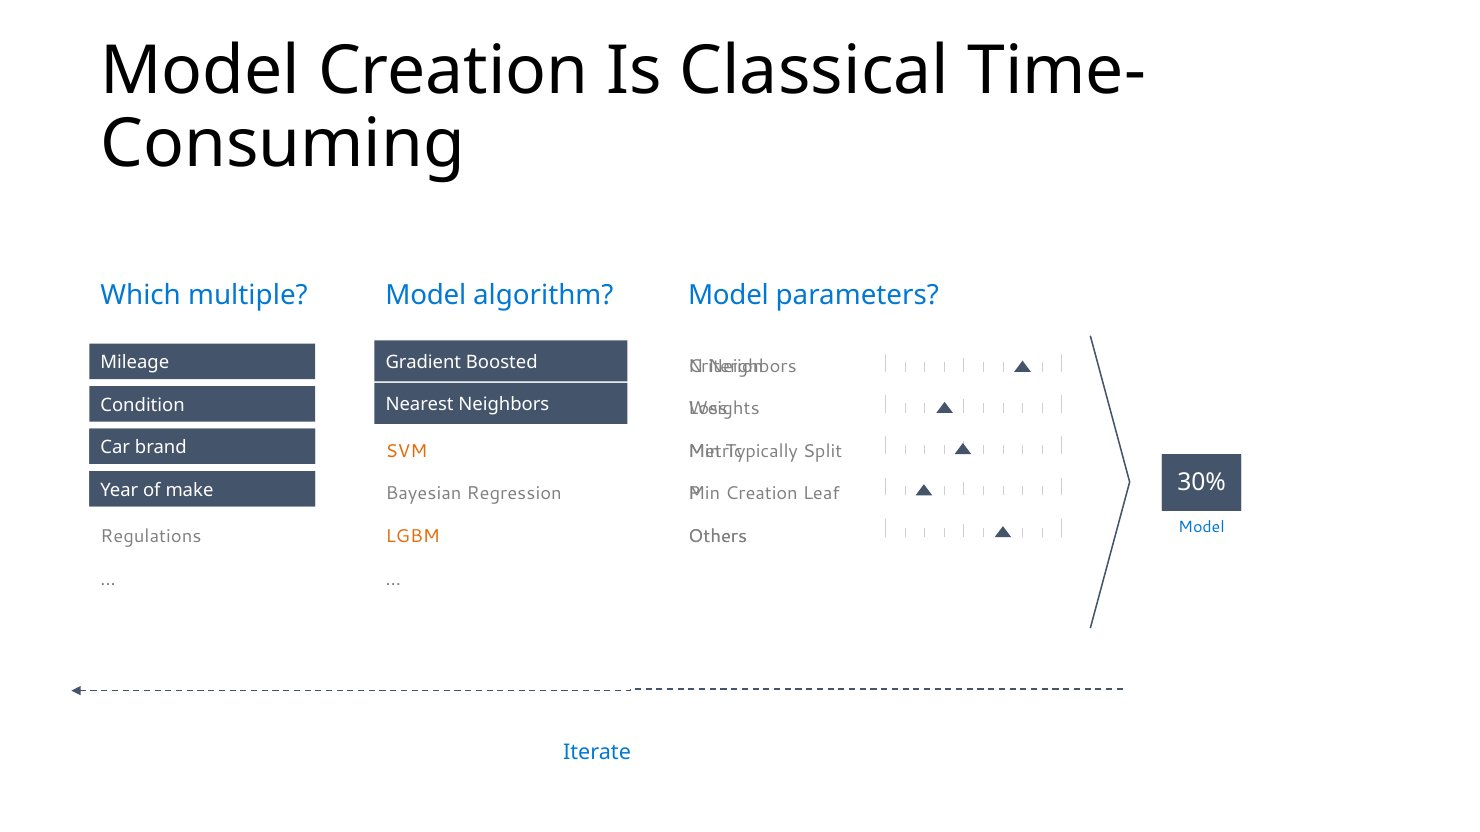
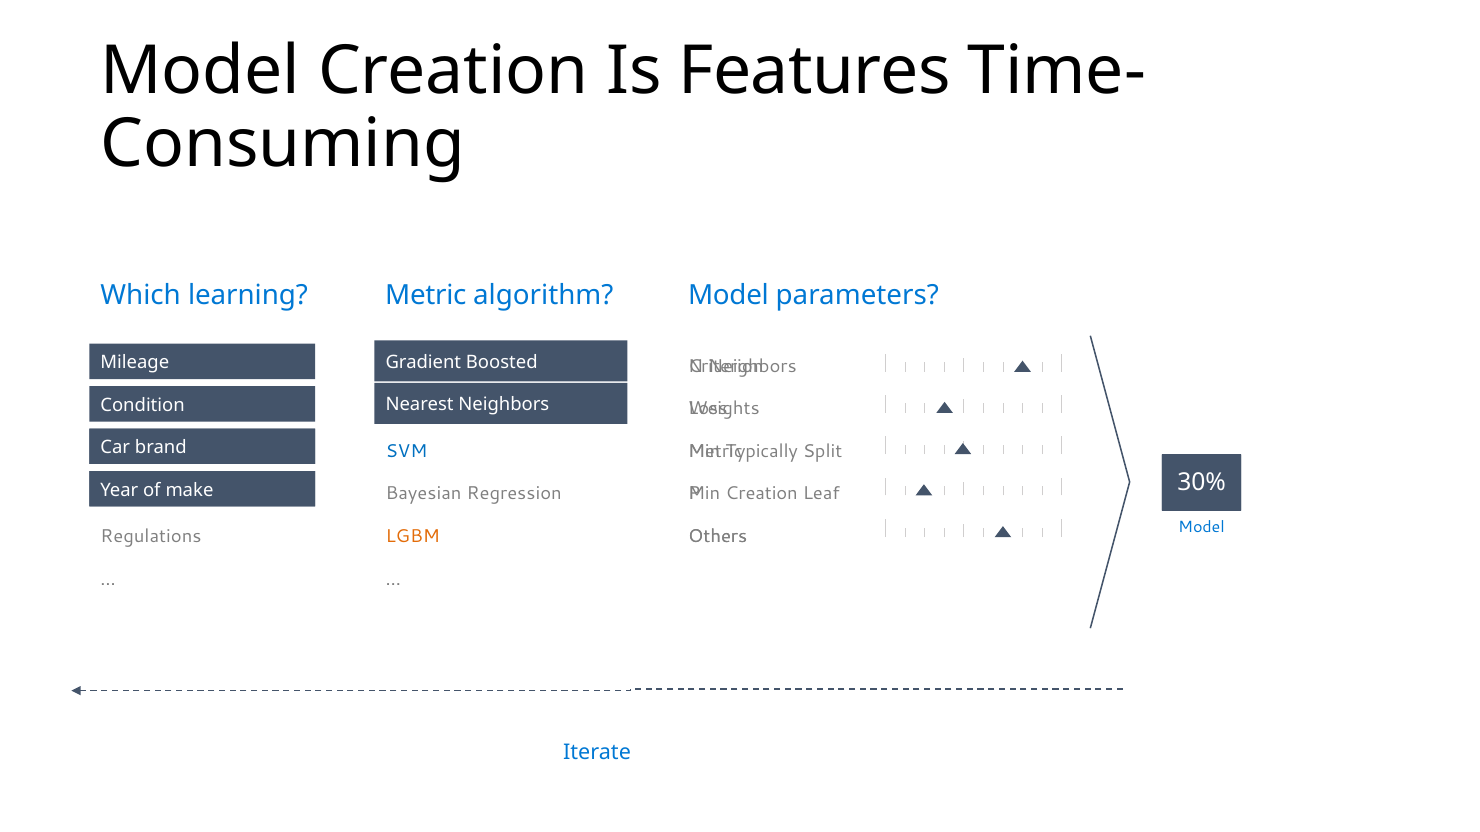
Classical: Classical -> Features
multiple: multiple -> learning
Model at (426, 296): Model -> Metric
SVM colour: orange -> blue
